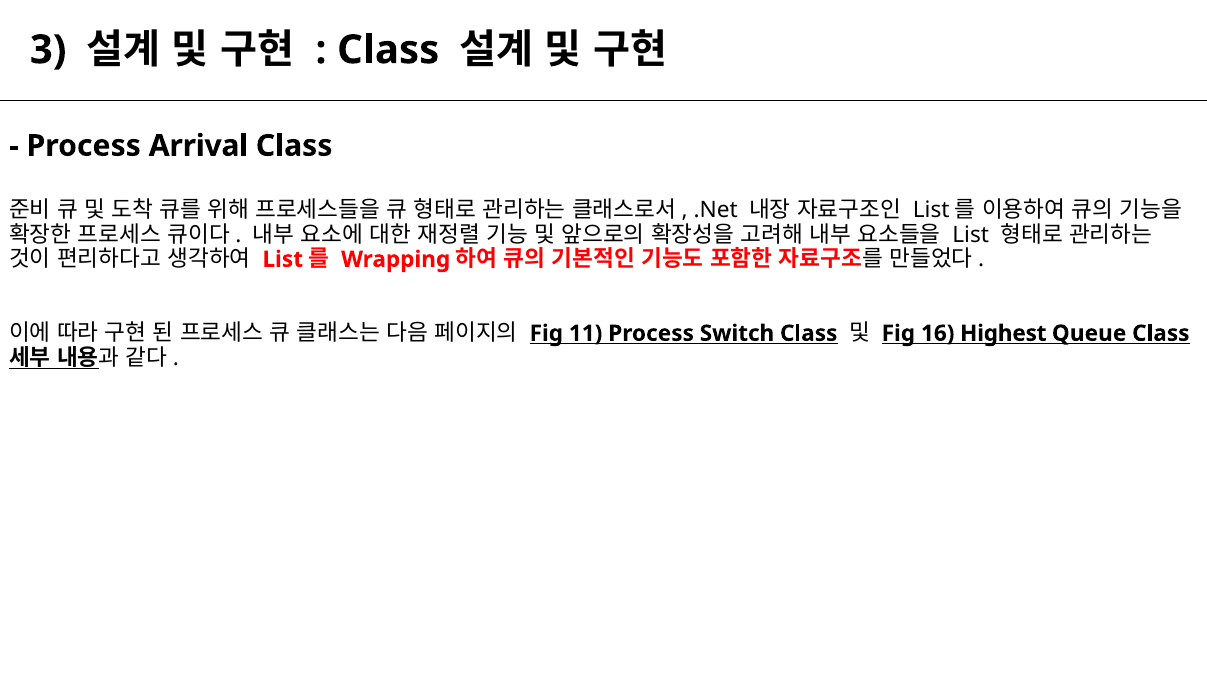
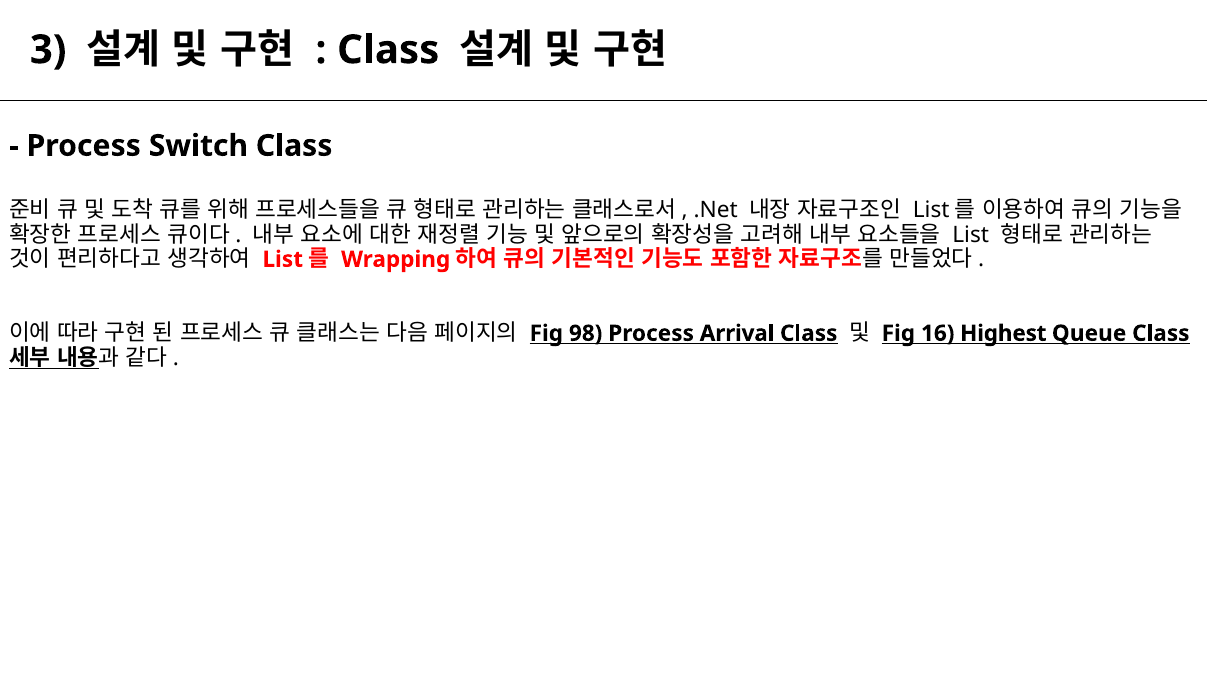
Arrival: Arrival -> Switch
11: 11 -> 98
Switch: Switch -> Arrival
